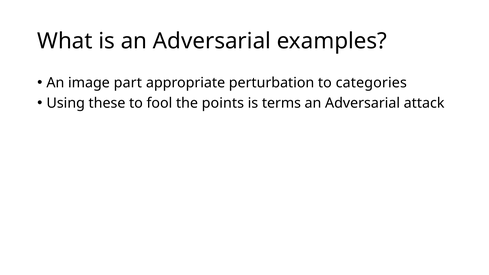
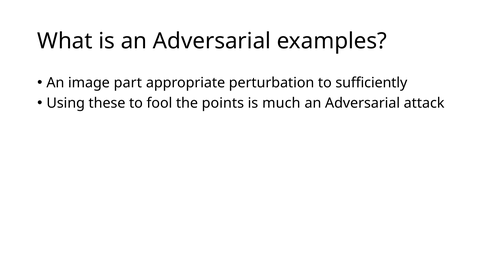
categories: categories -> sufficiently
terms: terms -> much
